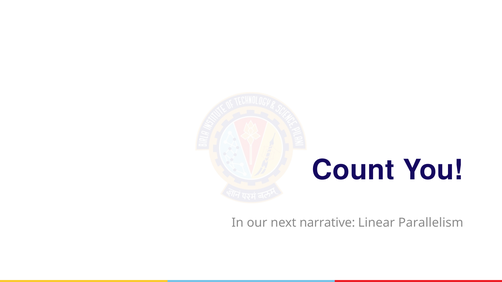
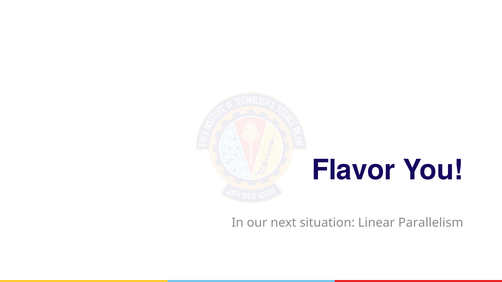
Count: Count -> Flavor
narrative: narrative -> situation
